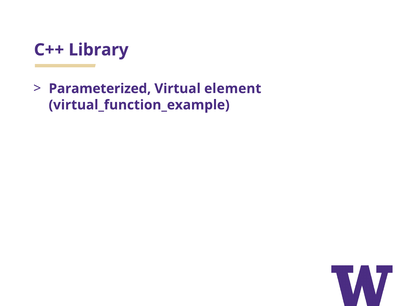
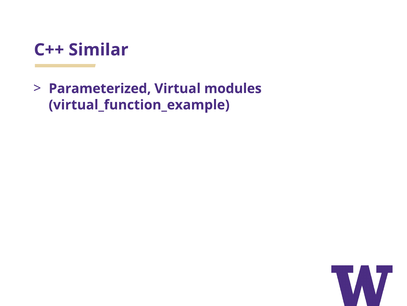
Library: Library -> Similar
element: element -> modules
